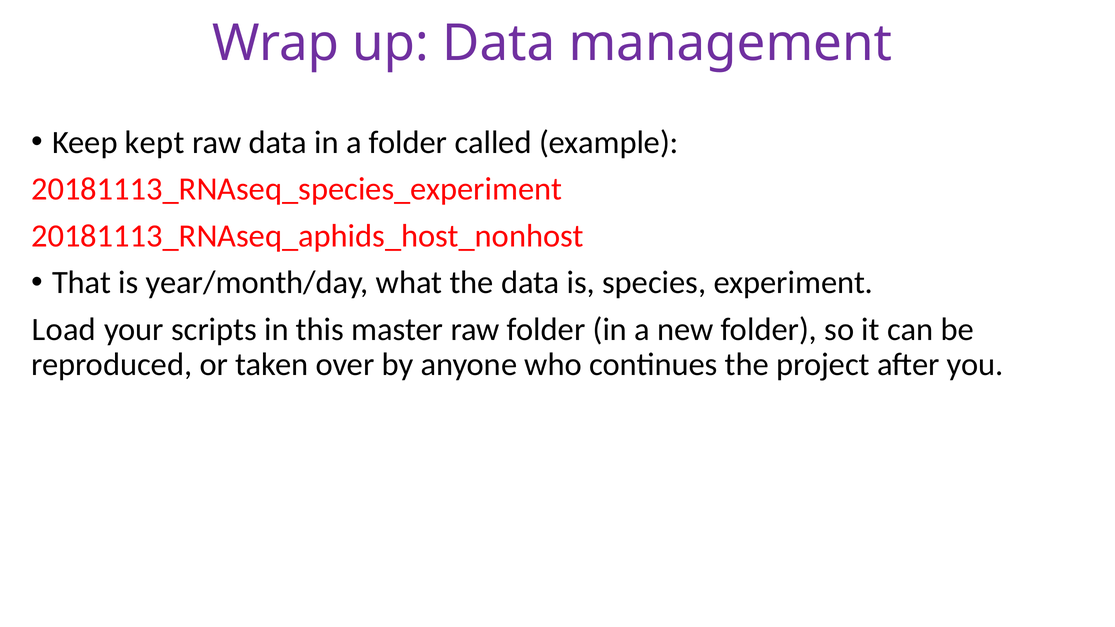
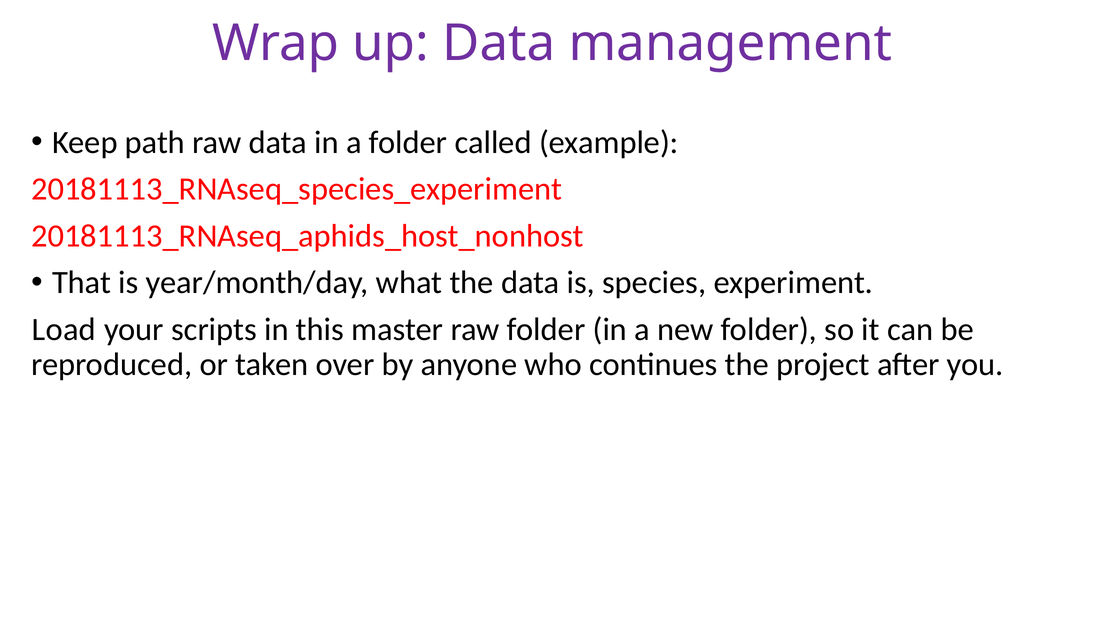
kept: kept -> path
